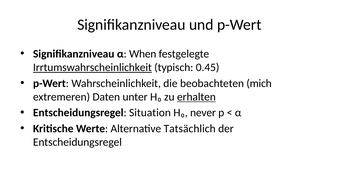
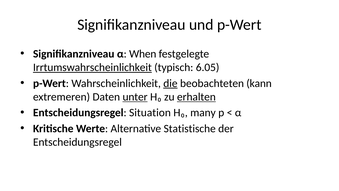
0.45: 0.45 -> 6.05
die underline: none -> present
mich: mich -> kann
unter underline: none -> present
never: never -> many
Tatsächlich: Tatsächlich -> Statistische
